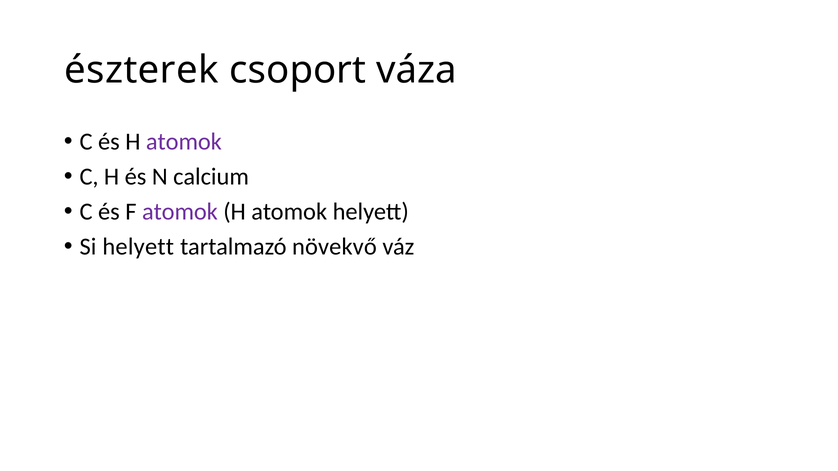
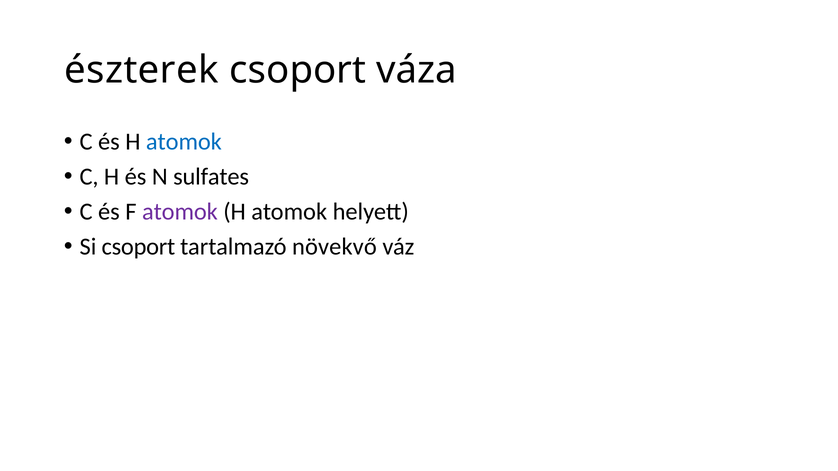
atomok at (184, 142) colour: purple -> blue
calcium: calcium -> sulfates
Si helyett: helyett -> csoport
